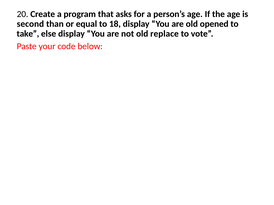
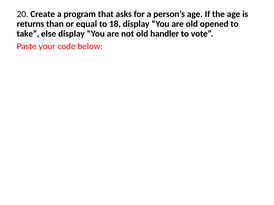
second: second -> returns
replace: replace -> handler
